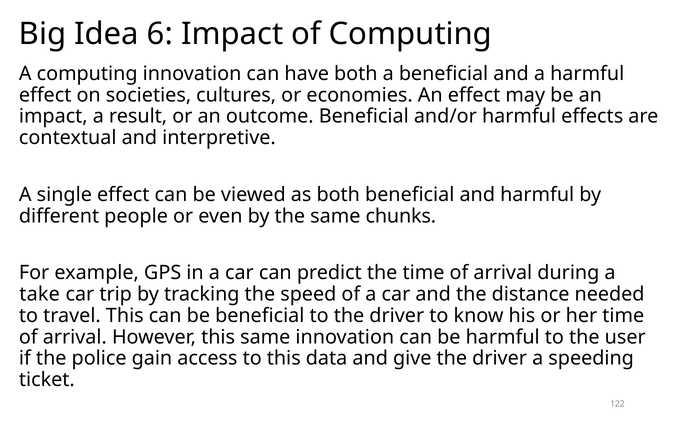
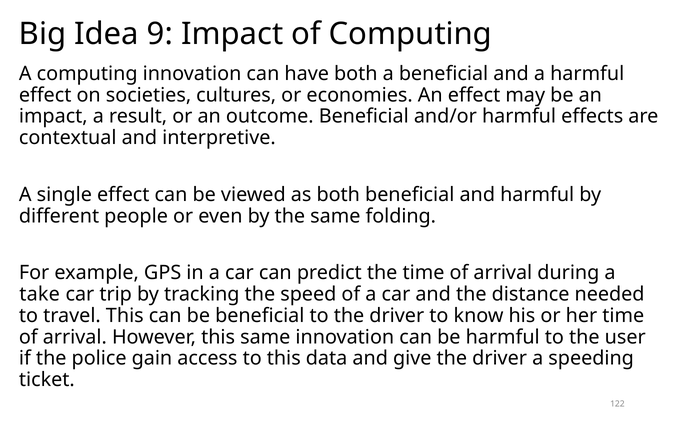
6: 6 -> 9
chunks: chunks -> folding
